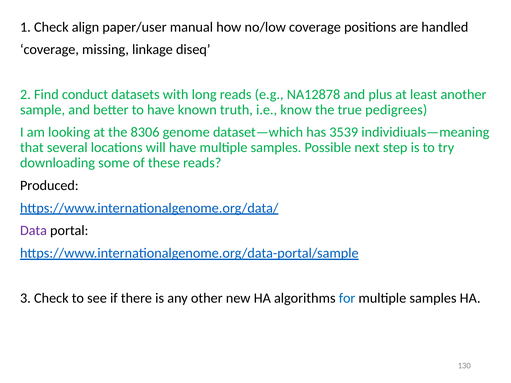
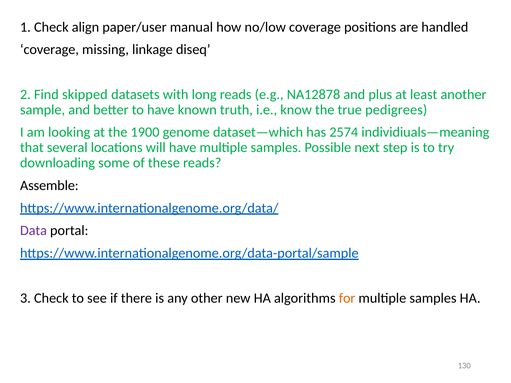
conduct: conduct -> skipped
8306: 8306 -> 1900
3539: 3539 -> 2574
Produced: Produced -> Assemble
for colour: blue -> orange
